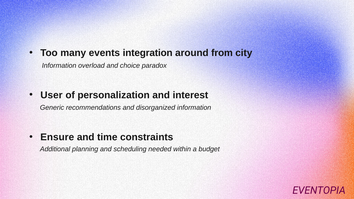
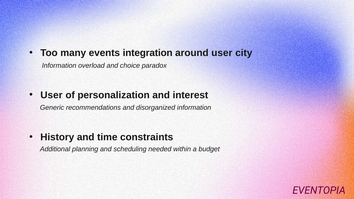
around from: from -> user
Ensure: Ensure -> History
